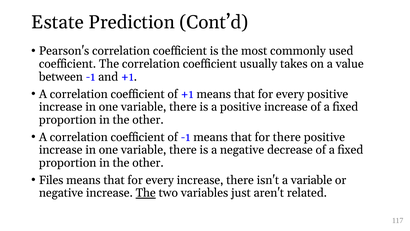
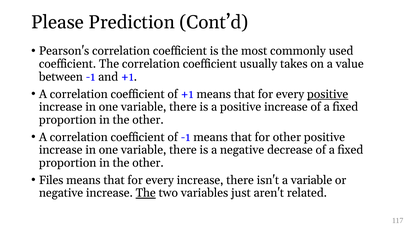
Estate: Estate -> Please
positive at (328, 94) underline: none -> present
for there: there -> other
